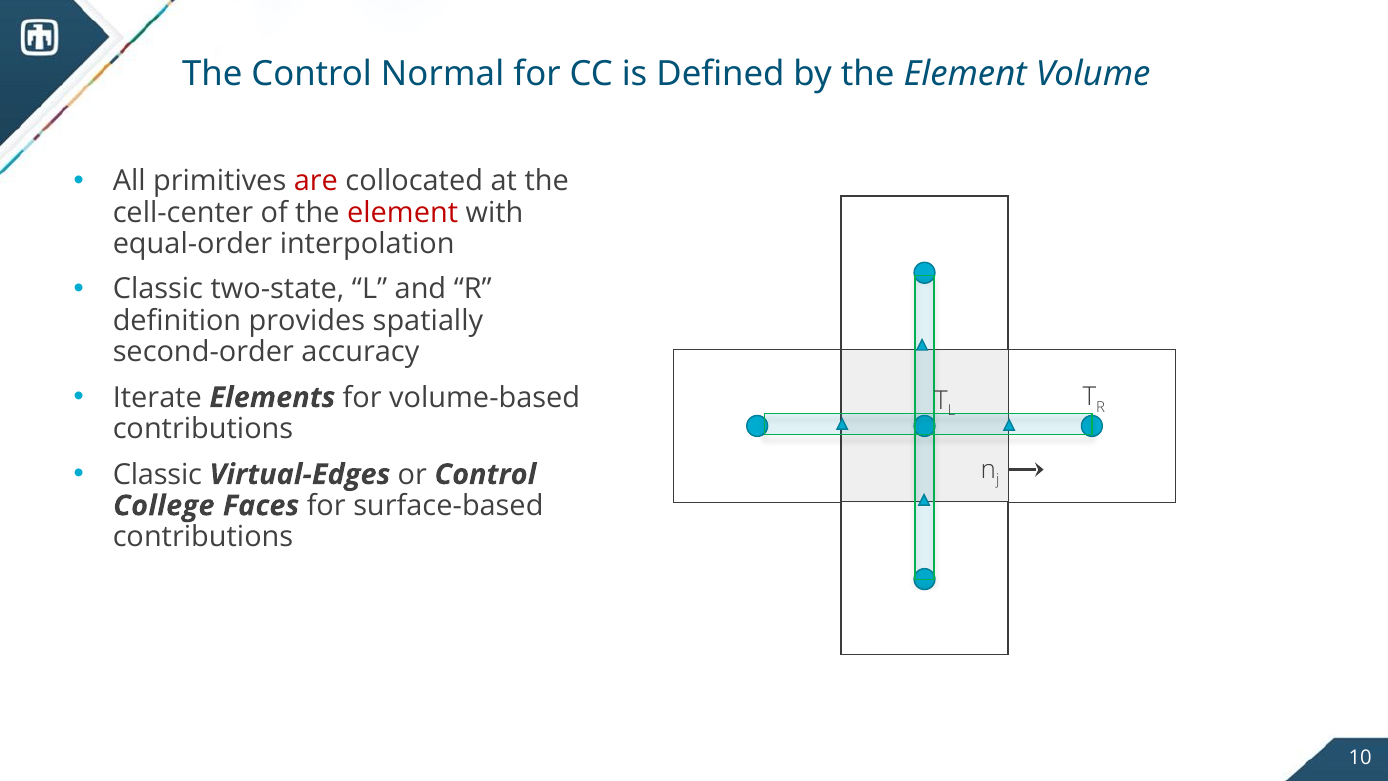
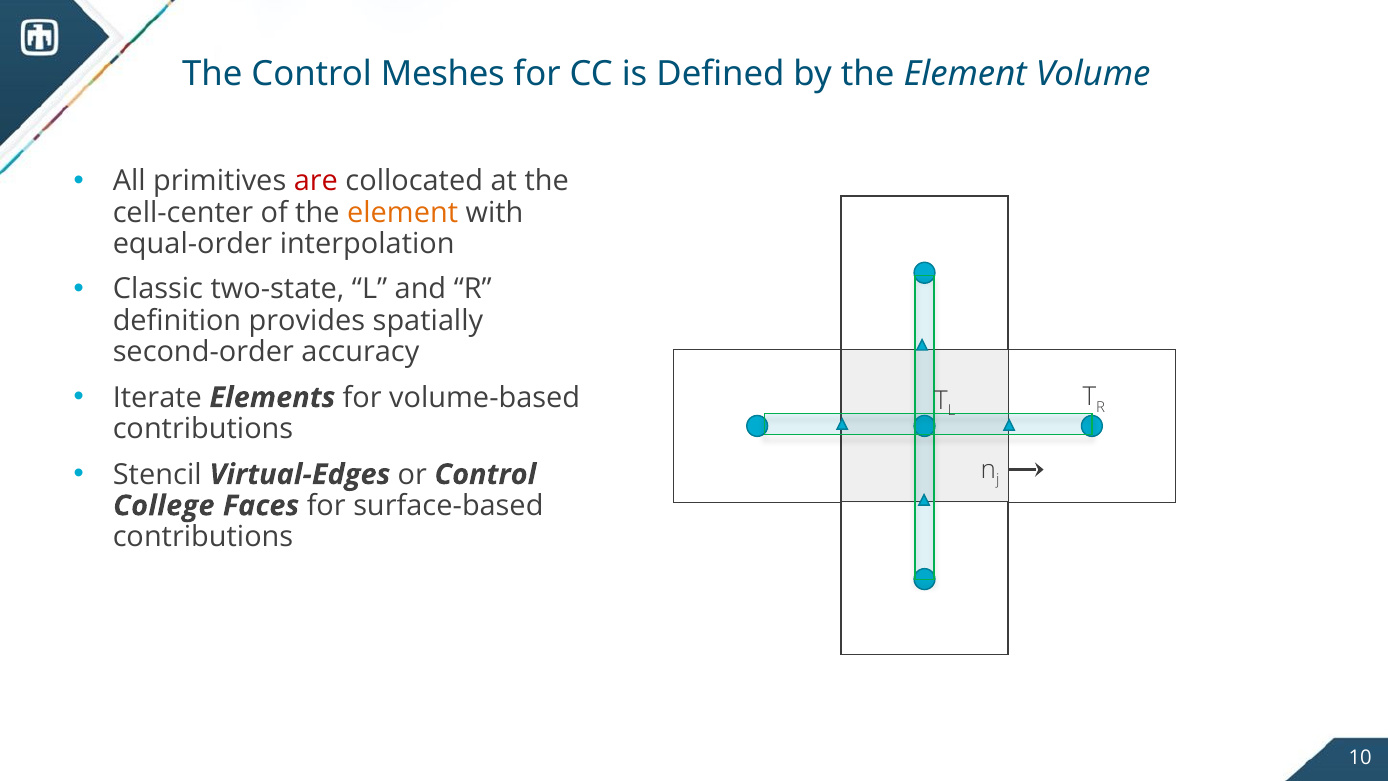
Normal: Normal -> Meshes
element at (403, 212) colour: red -> orange
Classic at (157, 474): Classic -> Stencil
